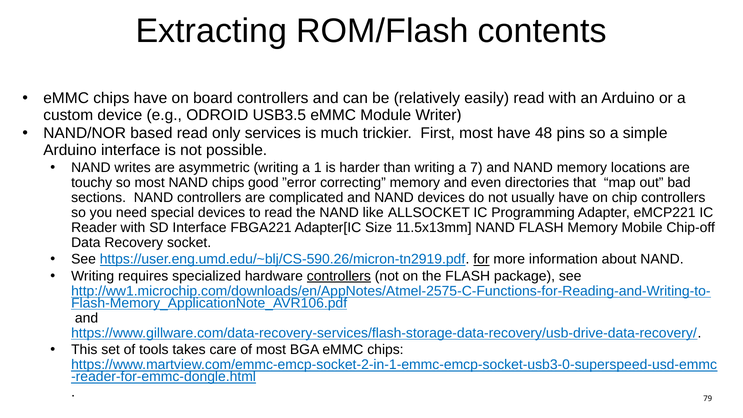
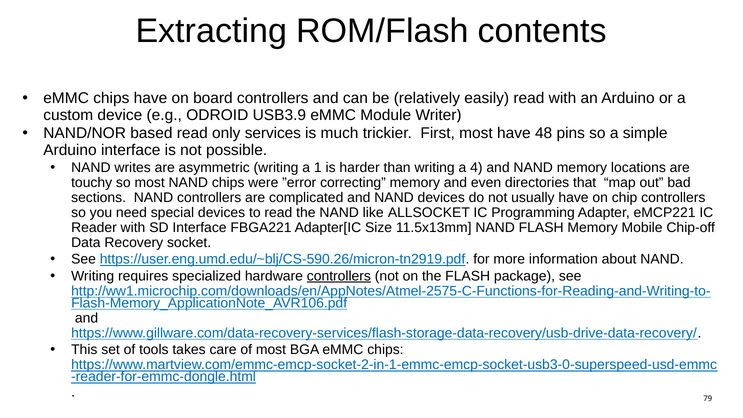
USB3.5: USB3.5 -> USB3.9
7: 7 -> 4
good: good -> were
for underline: present -> none
